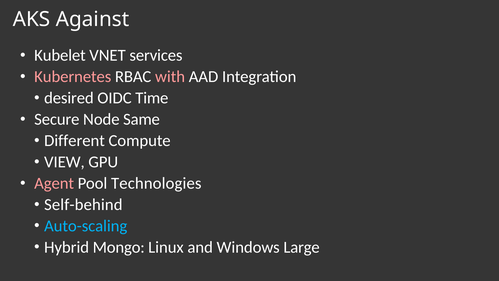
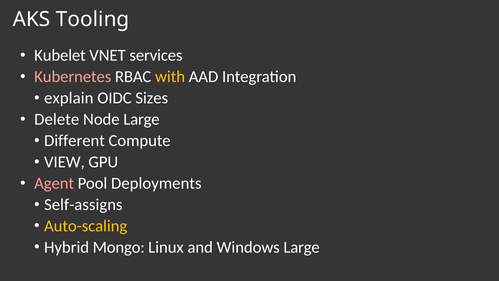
Against: Against -> Tooling
with colour: pink -> yellow
desired: desired -> explain
Time: Time -> Sizes
Secure: Secure -> Delete
Node Same: Same -> Large
Technologies: Technologies -> Deployments
Self-behind: Self-behind -> Self-assigns
Auto-scaling colour: light blue -> yellow
